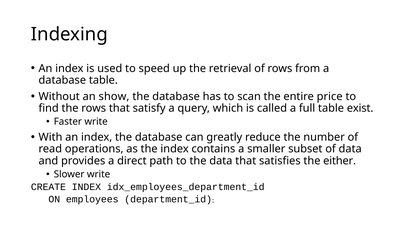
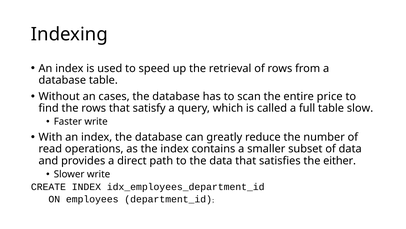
show: show -> cases
exist: exist -> slow
